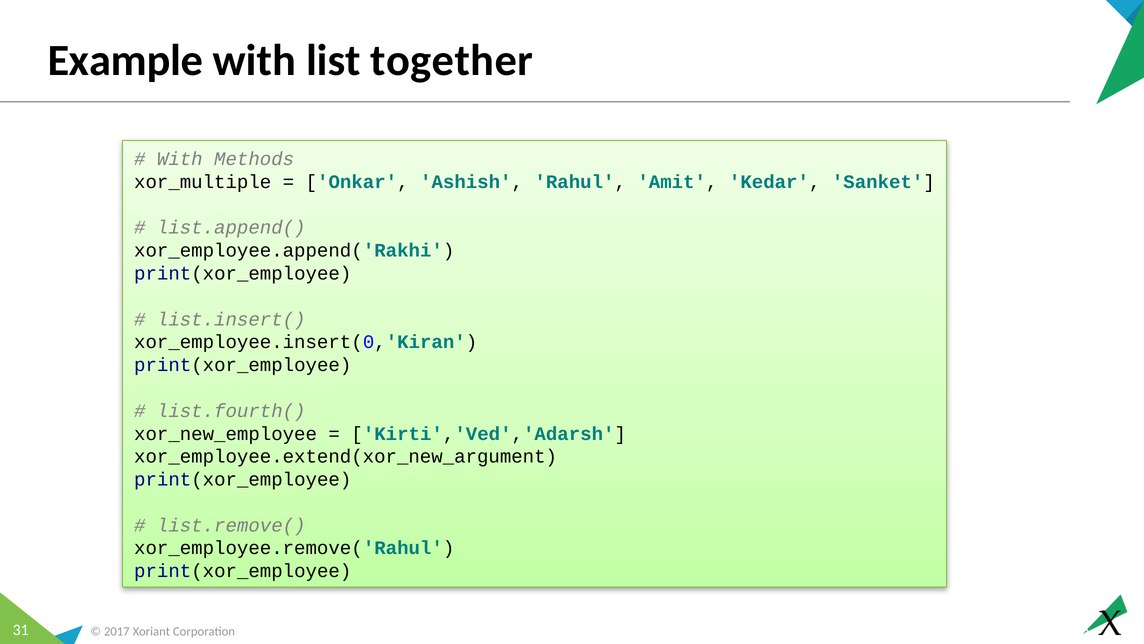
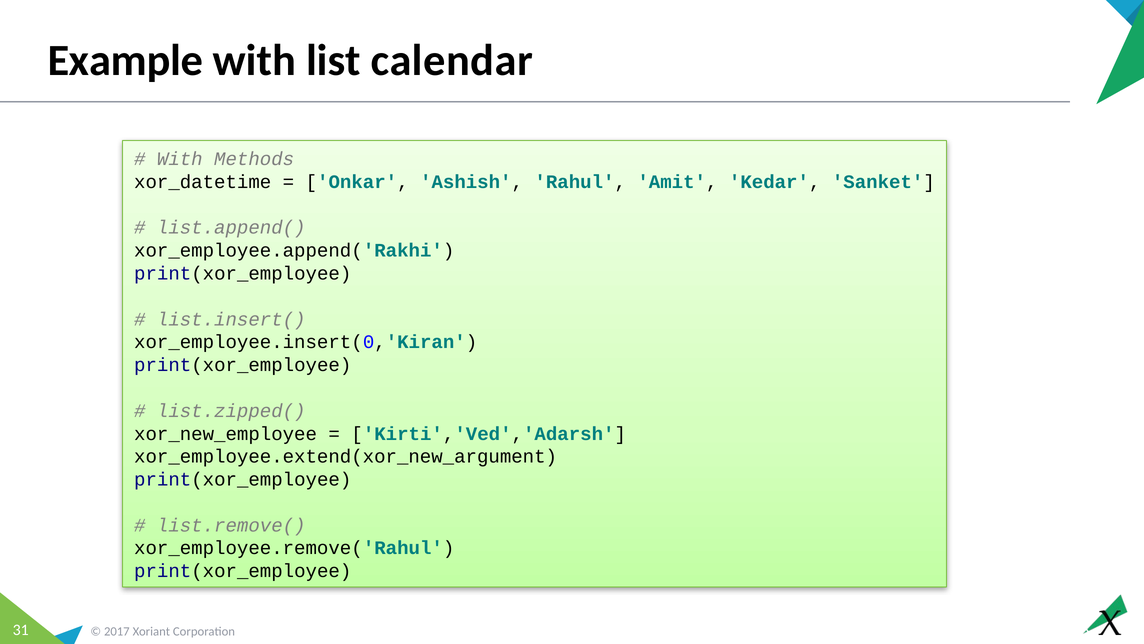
together: together -> calendar
xor_multiple: xor_multiple -> xor_datetime
list.fourth(: list.fourth( -> list.zipped(
